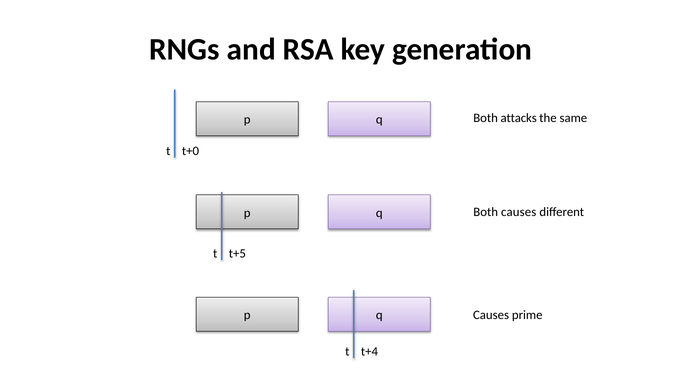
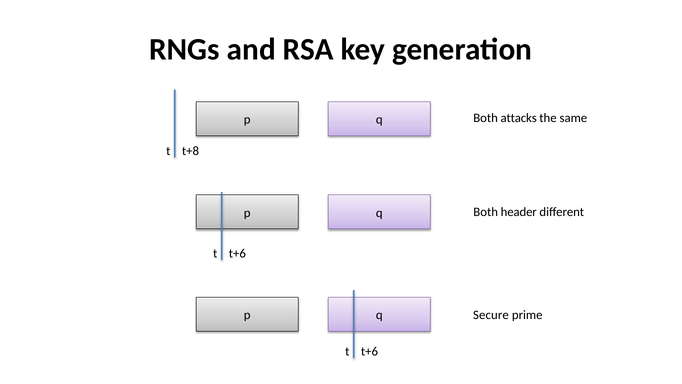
t+0: t+0 -> t+8
Both causes: causes -> header
t+5 at (237, 253): t+5 -> t+6
Causes at (491, 315): Causes -> Secure
t+4 at (370, 351): t+4 -> t+6
